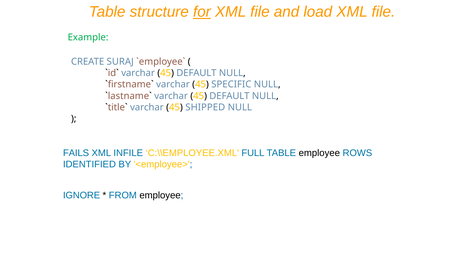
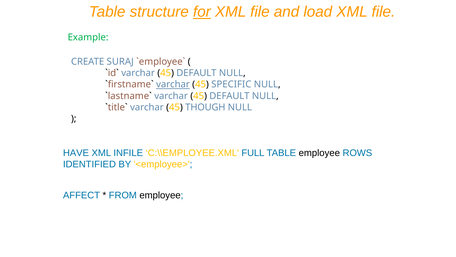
varchar at (173, 84) underline: none -> present
SHIPPED: SHIPPED -> THOUGH
FAILS: FAILS -> HAVE
IGNORE: IGNORE -> AFFECT
